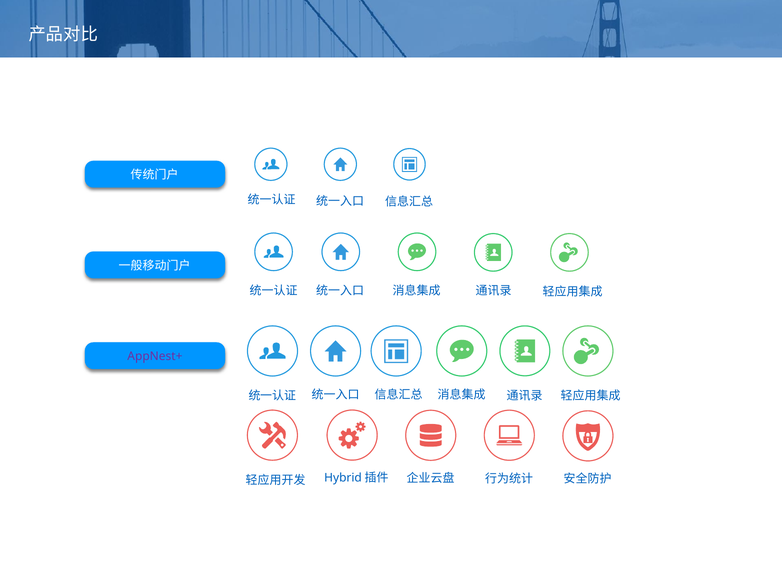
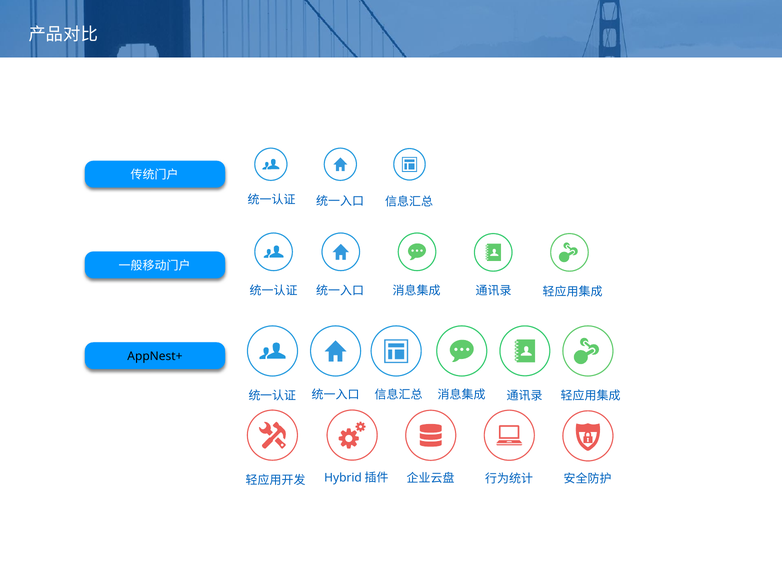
AppNest+ colour: purple -> black
